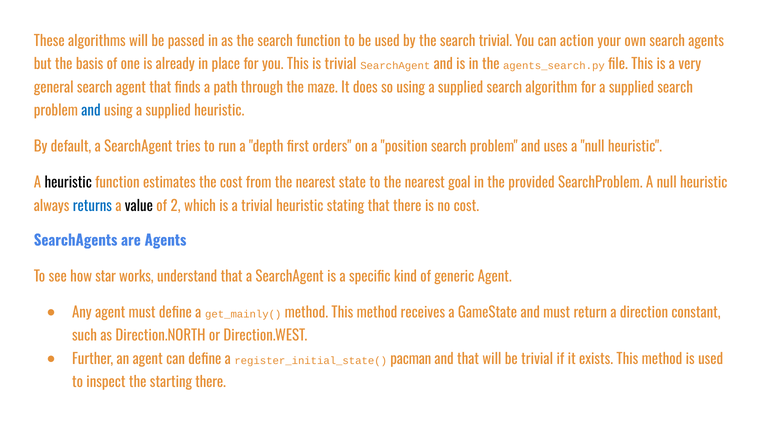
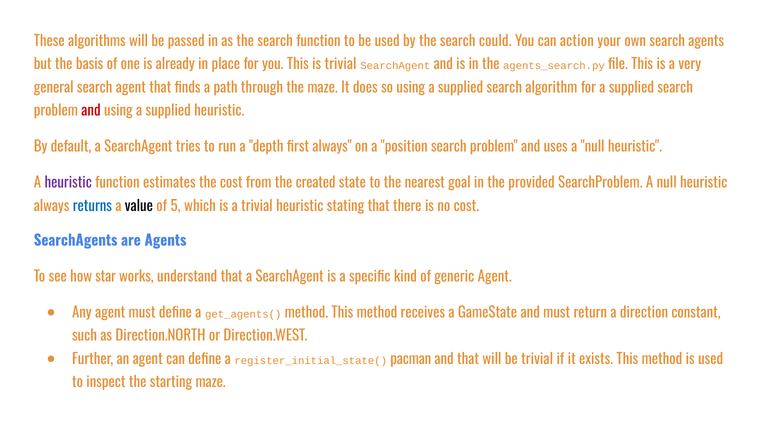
search trivial: trivial -> could
and at (91, 111) colour: blue -> red
first orders: orders -> always
heuristic at (68, 183) colour: black -> purple
from the nearest: nearest -> created
2: 2 -> 5
get_mainly(: get_mainly( -> get_agents(
starting there: there -> maze
